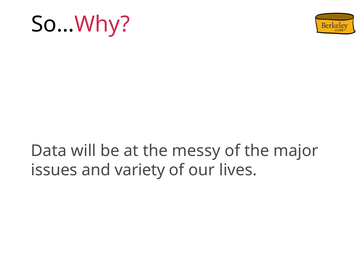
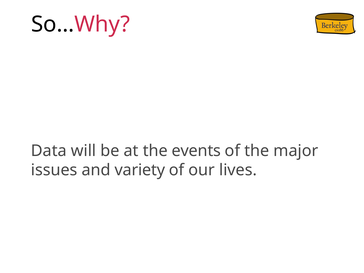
messy: messy -> events
